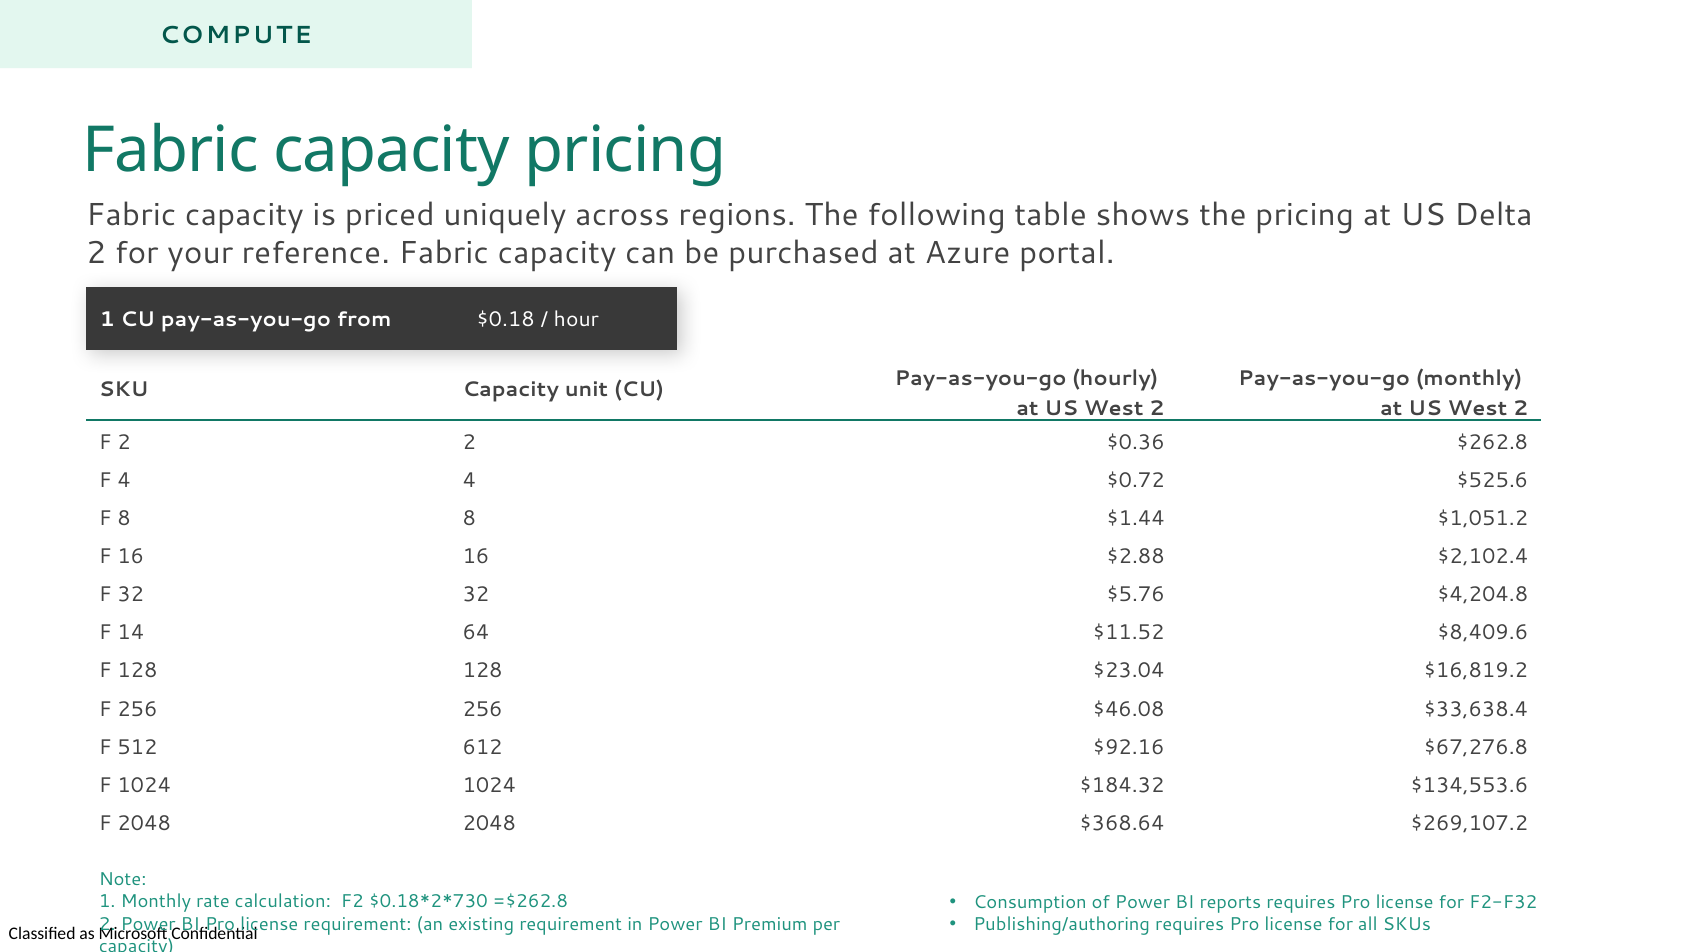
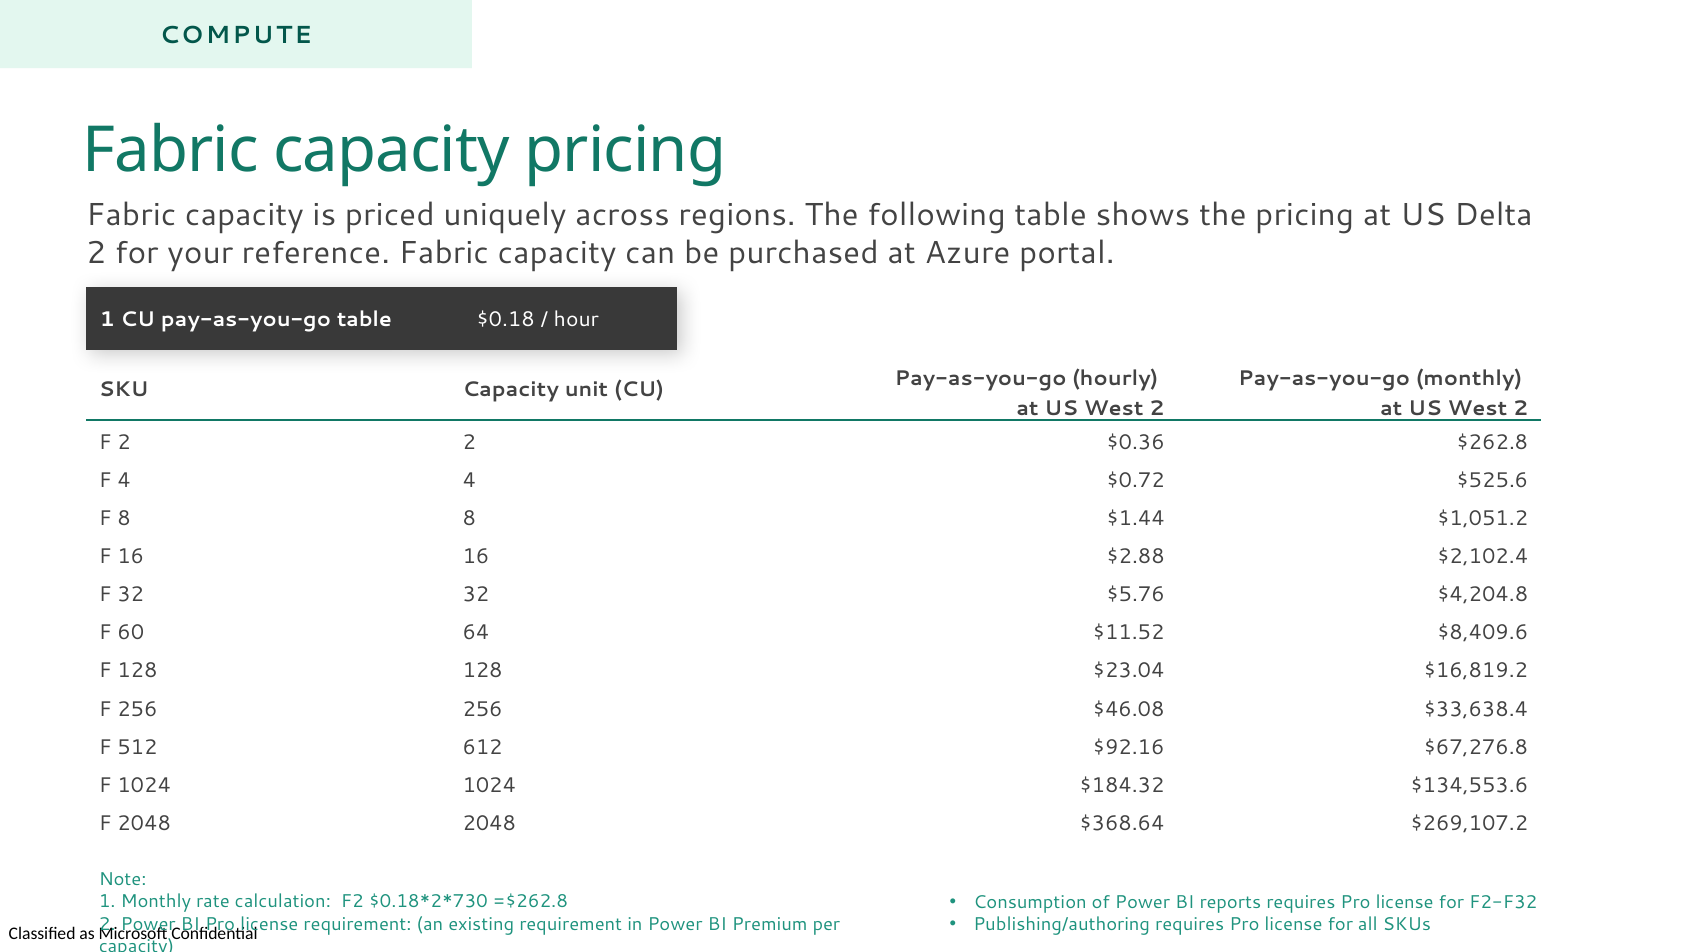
pay-as-you-go from: from -> table
14: 14 -> 60
